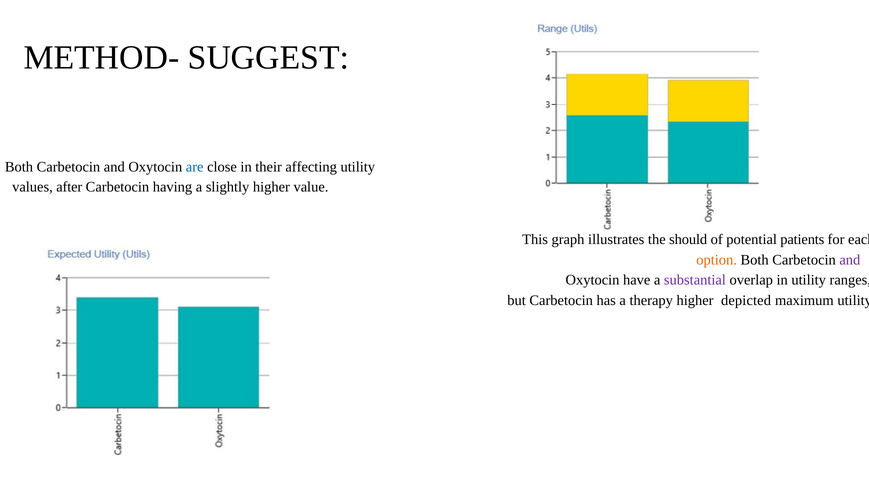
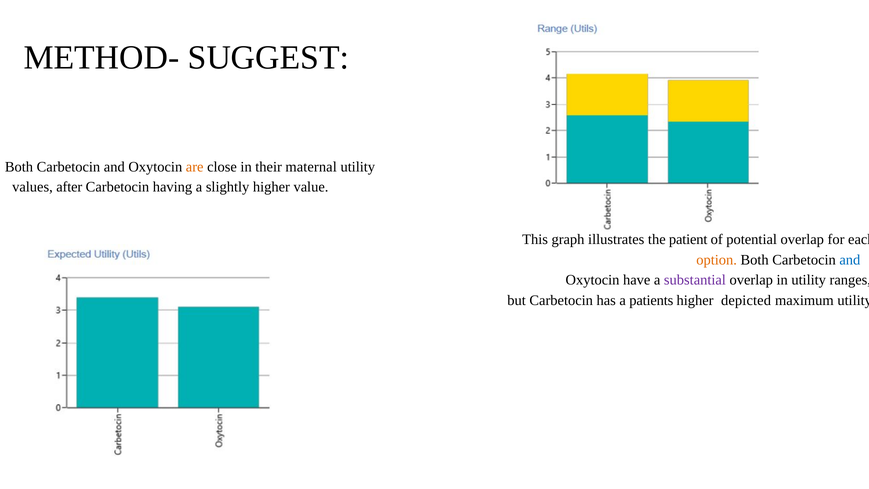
are colour: blue -> orange
affecting: affecting -> maternal
should: should -> patient
potential patients: patients -> overlap
and at (850, 260) colour: purple -> blue
therapy: therapy -> patients
